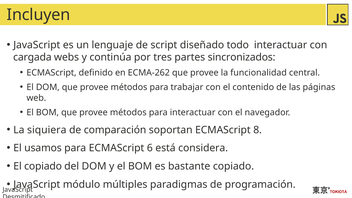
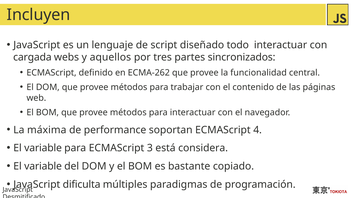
continúa: continúa -> aquellos
siquiera: siquiera -> máxima
comparación: comparación -> performance
8: 8 -> 4
usamos at (43, 148): usamos -> variable
6: 6 -> 3
copiado at (43, 166): copiado -> variable
módulo: módulo -> dificulta
